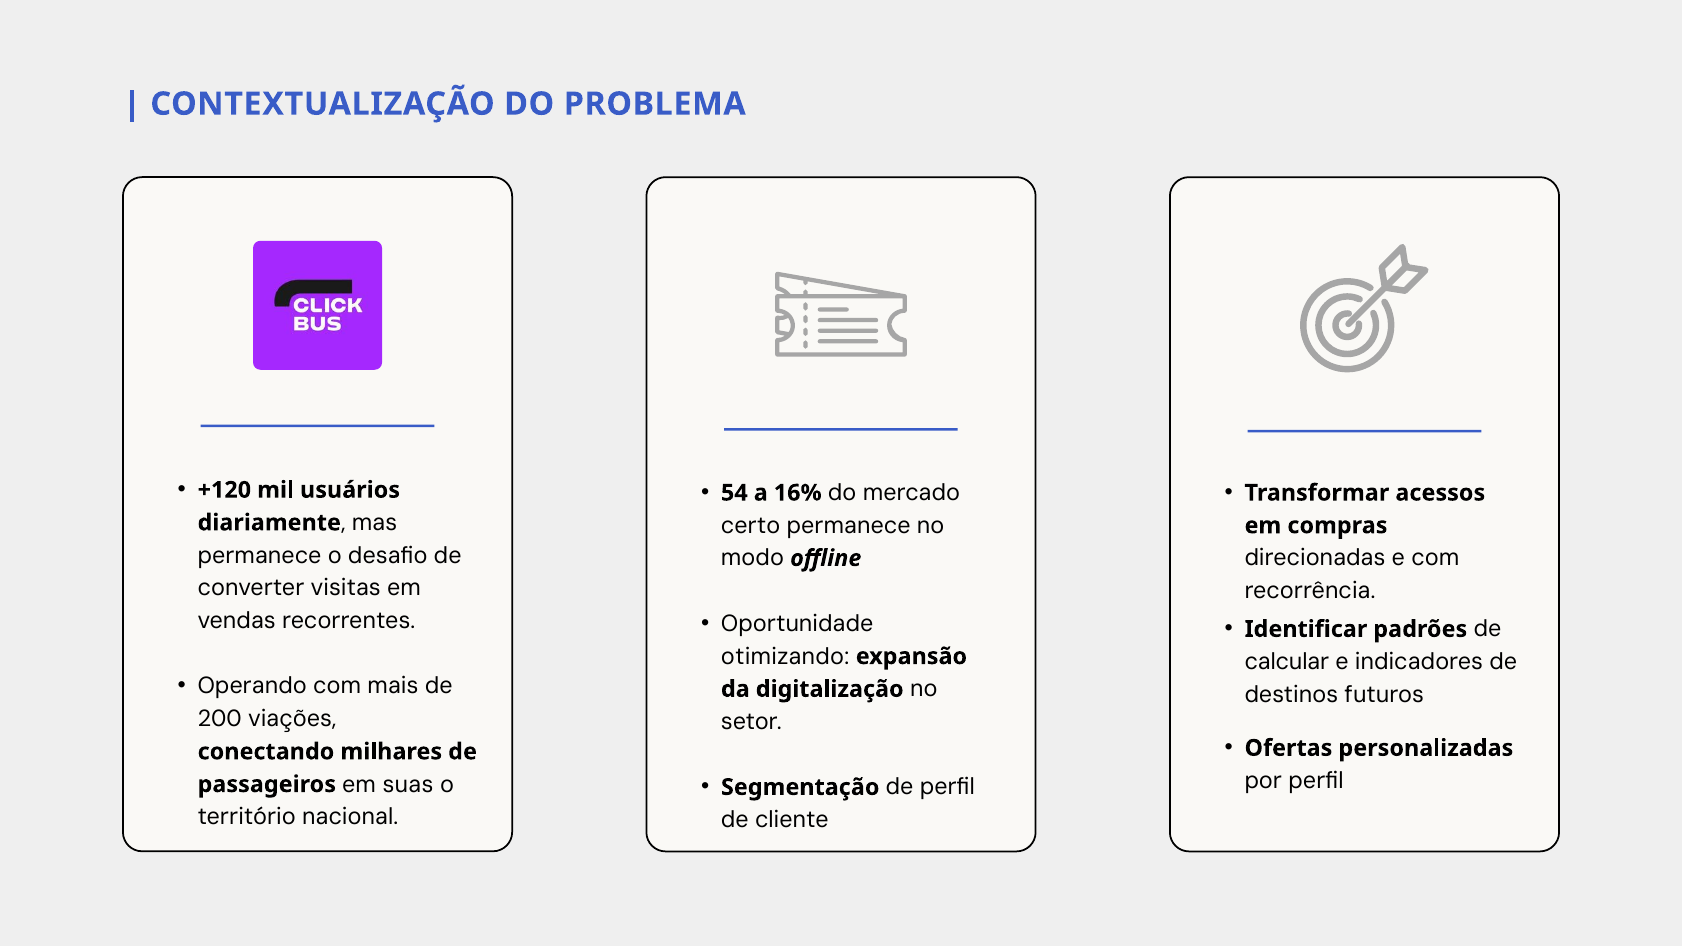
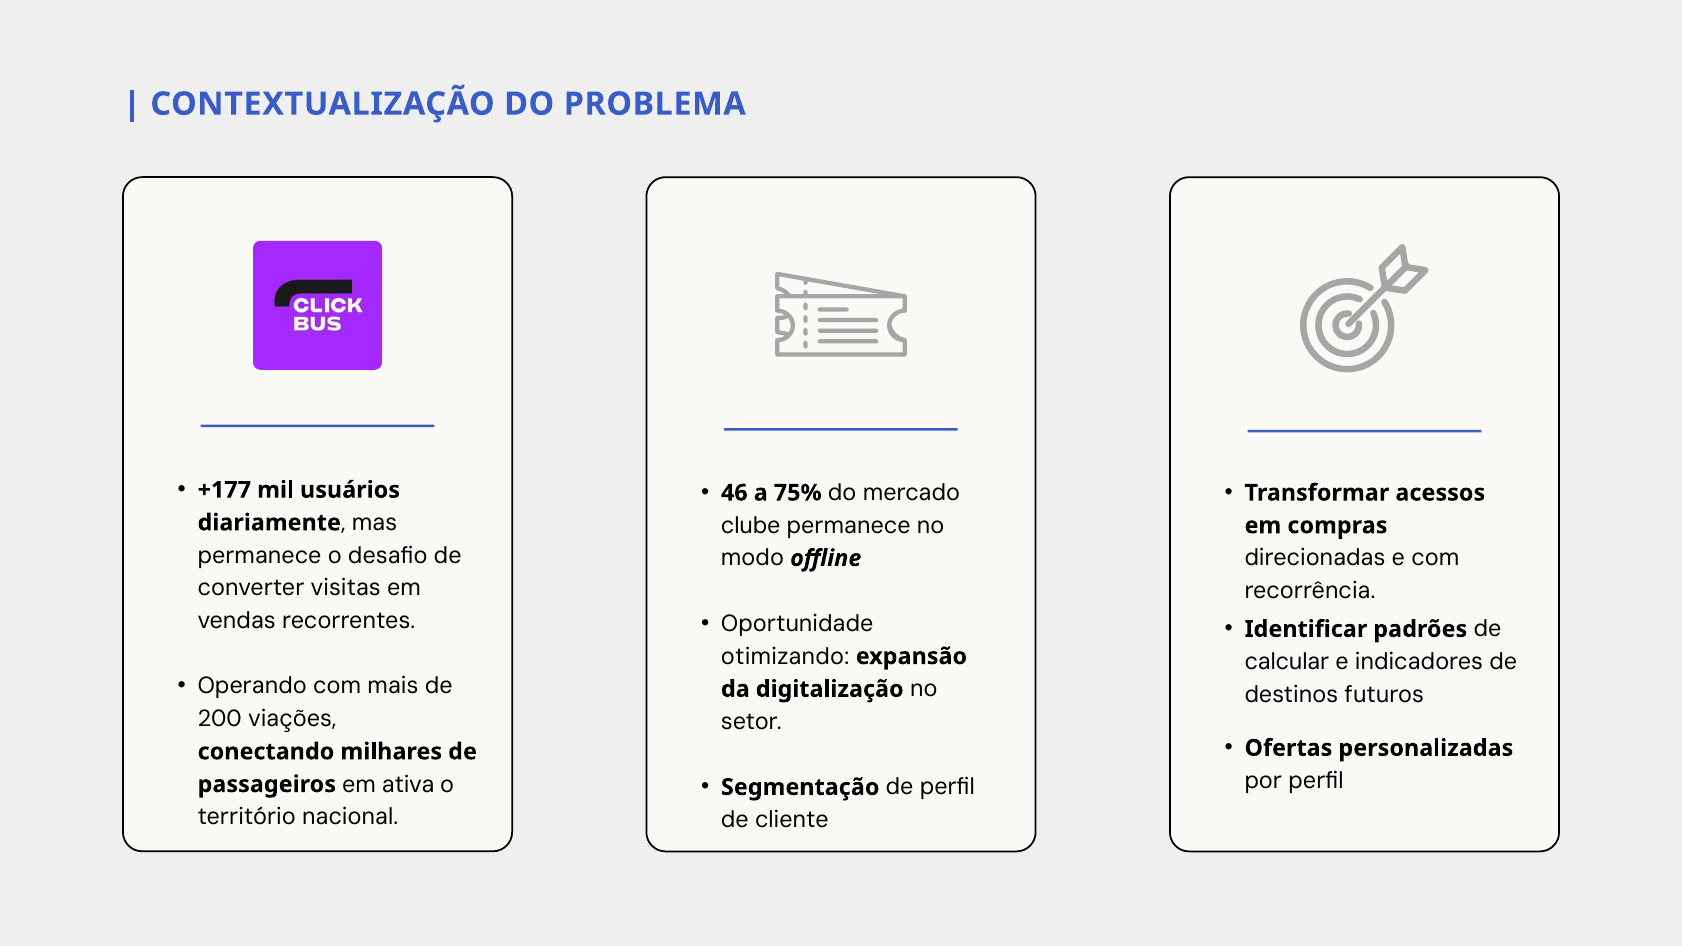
+120: +120 -> +177
54: 54 -> 46
16%: 16% -> 75%
certo: certo -> clube
suas: suas -> ativa
